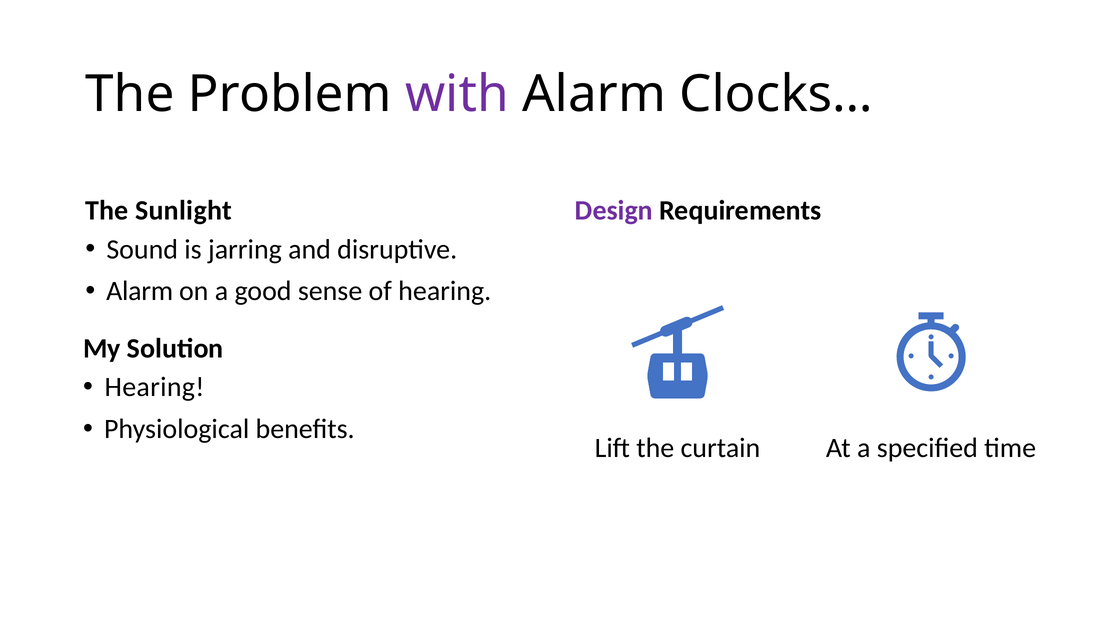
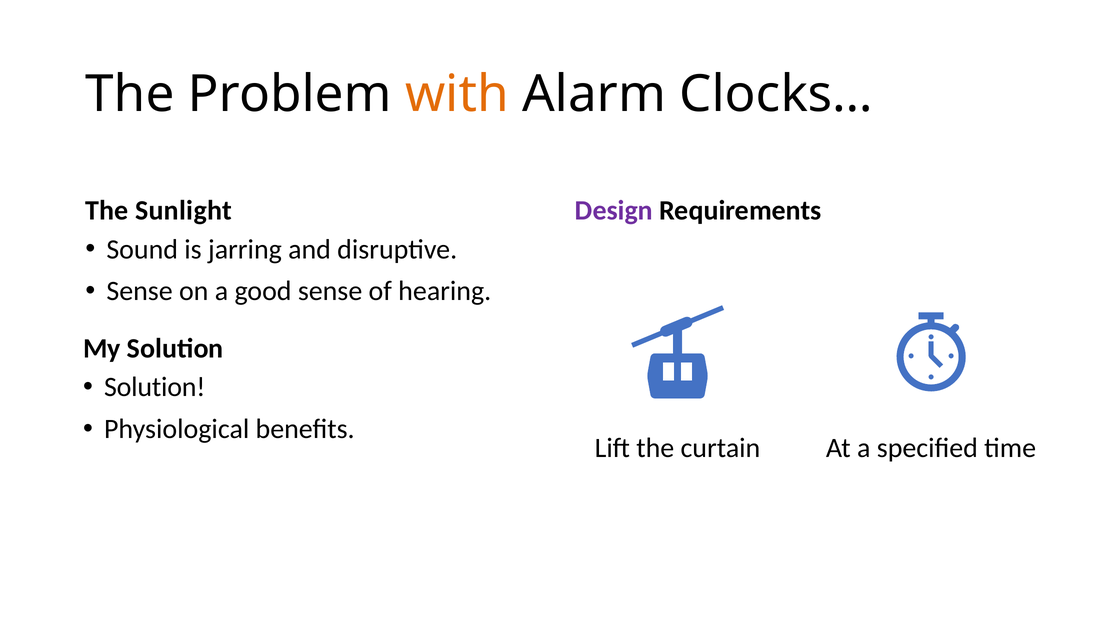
with colour: purple -> orange
Alarm at (140, 291): Alarm -> Sense
Hearing at (154, 387): Hearing -> Solution
